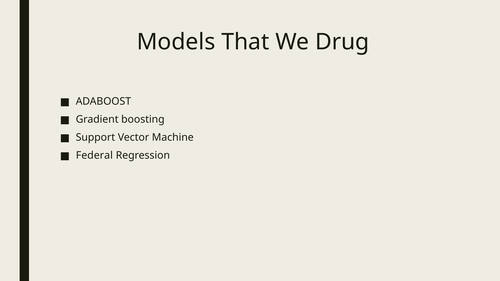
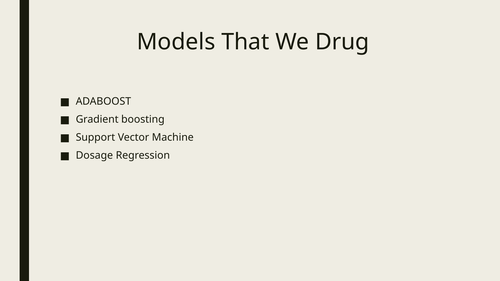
Federal: Federal -> Dosage
